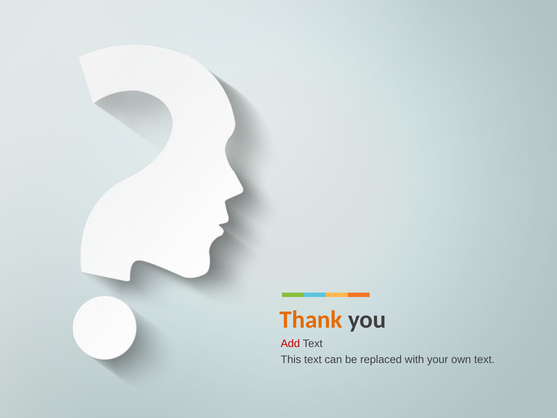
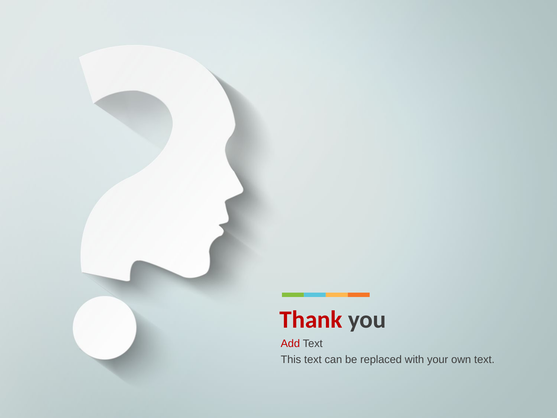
Thank colour: orange -> red
